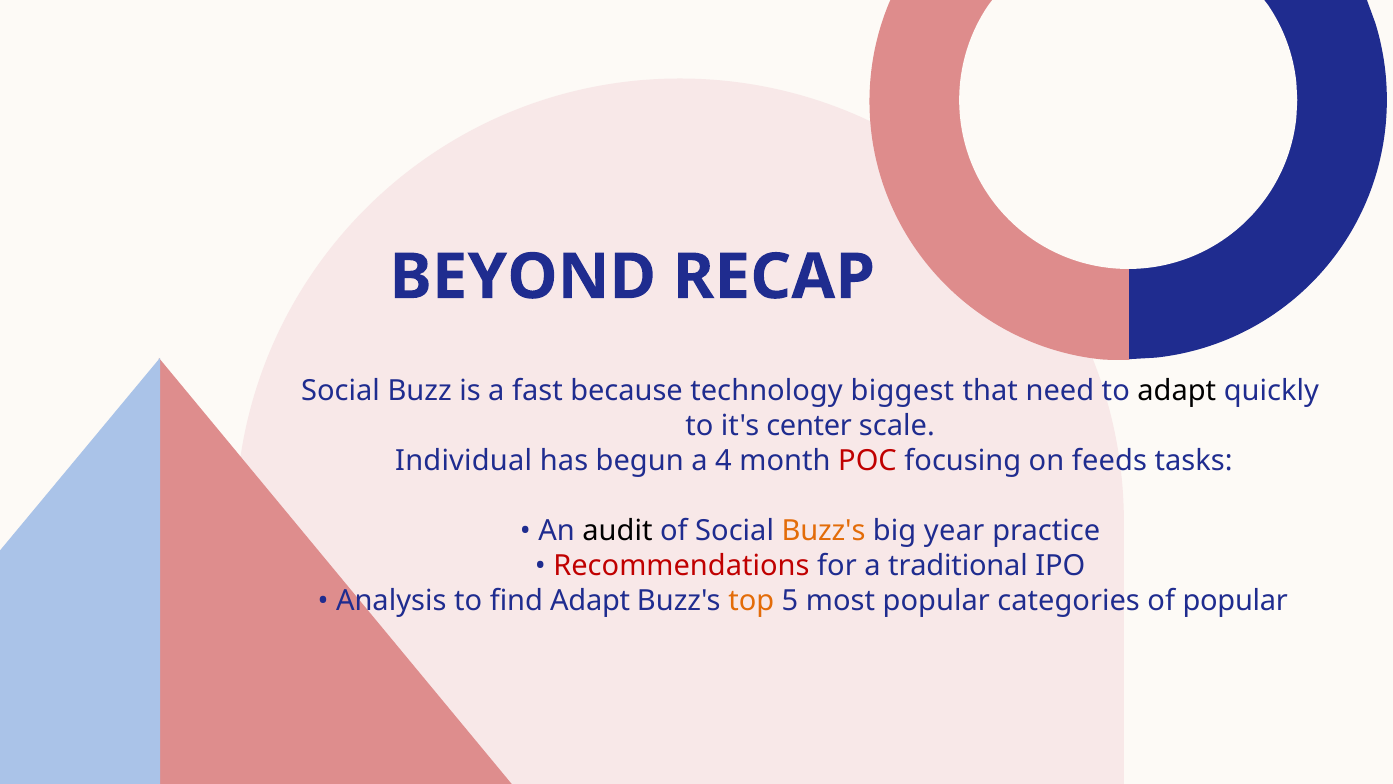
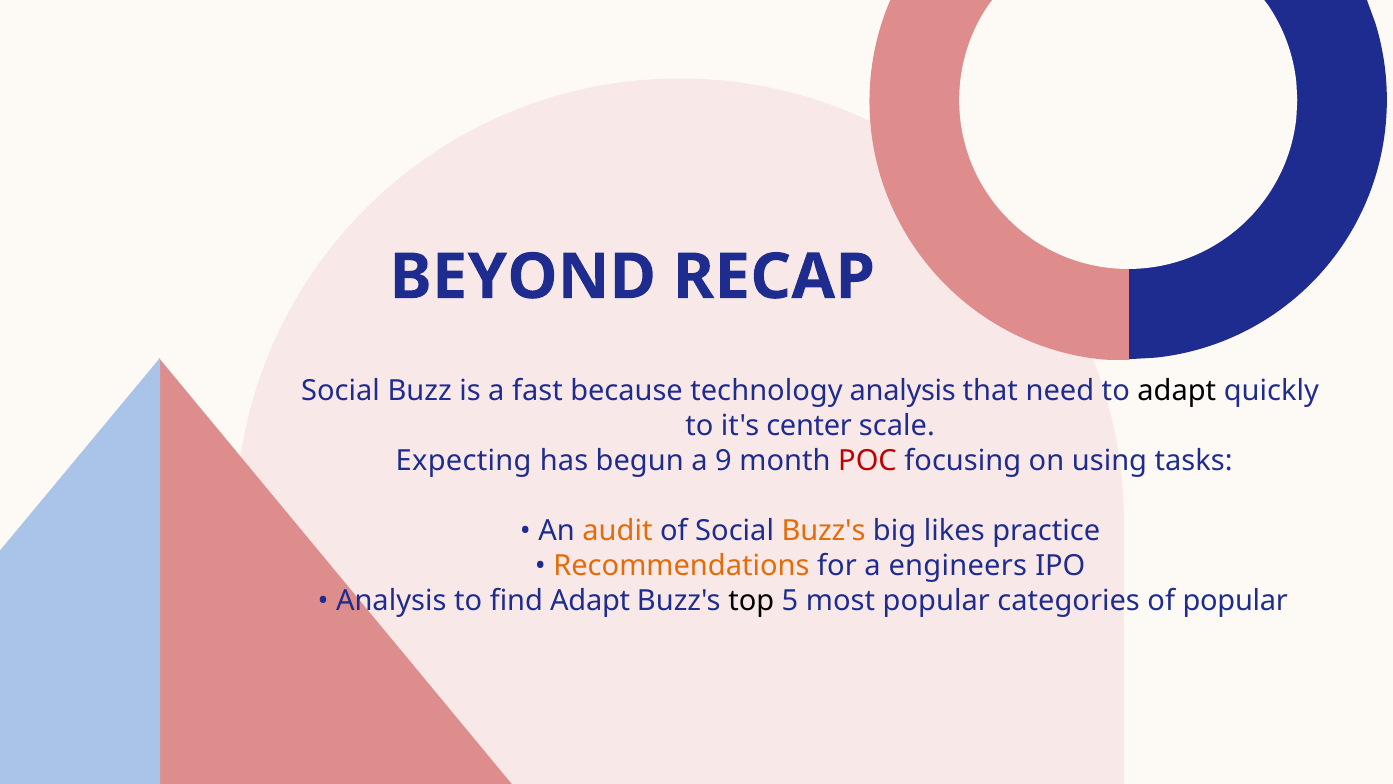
technology biggest: biggest -> analysis
Individual: Individual -> Expecting
4: 4 -> 9
feeds: feeds -> using
audit colour: black -> orange
year: year -> likes
Recommendations colour: red -> orange
traditional: traditional -> engineers
top colour: orange -> black
